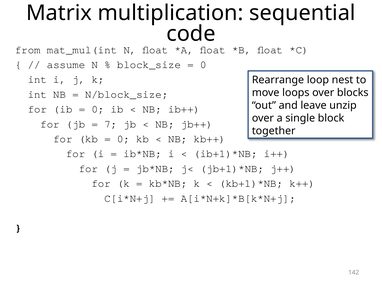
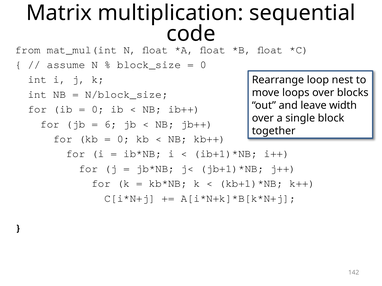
unzip: unzip -> width
7: 7 -> 6
